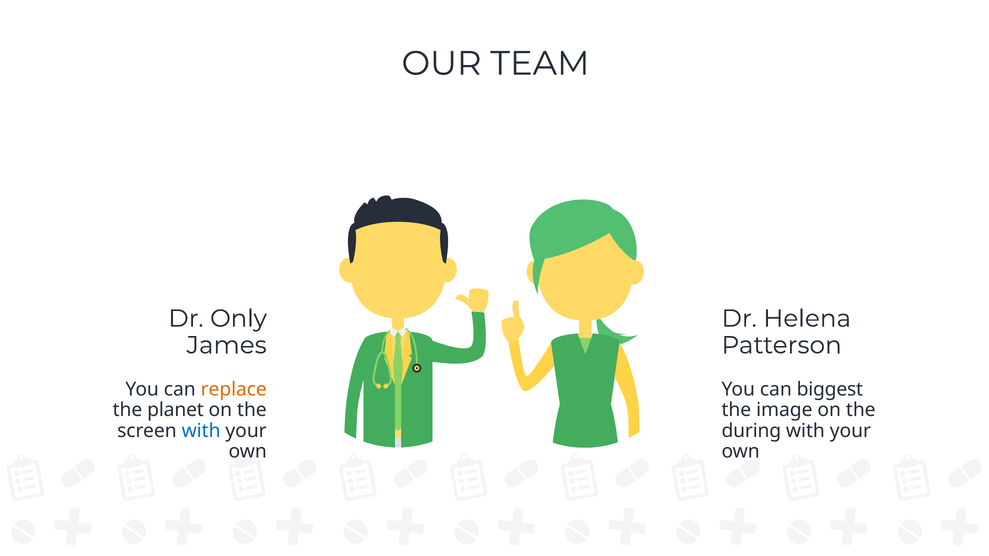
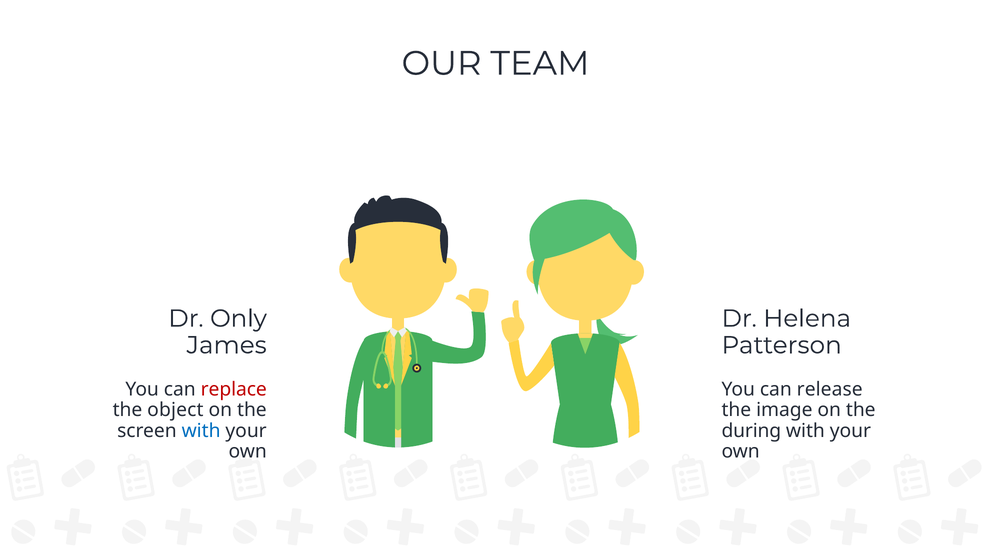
replace colour: orange -> red
biggest: biggest -> release
planet: planet -> object
